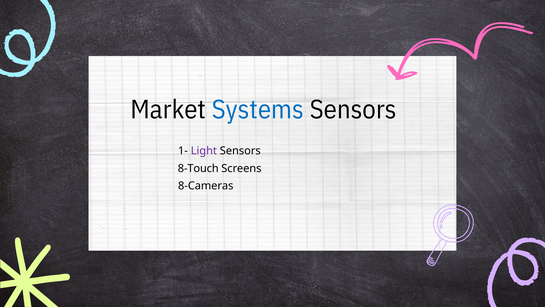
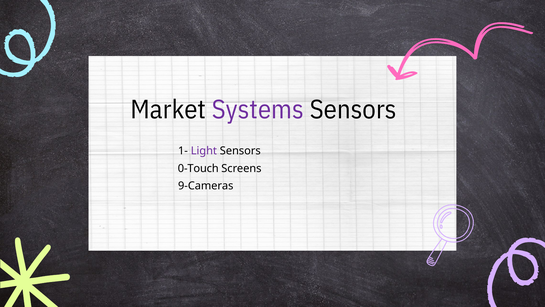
Systems colour: blue -> purple
8-Touch: 8-Touch -> 0-Touch
8-Cameras: 8-Cameras -> 9-Cameras
